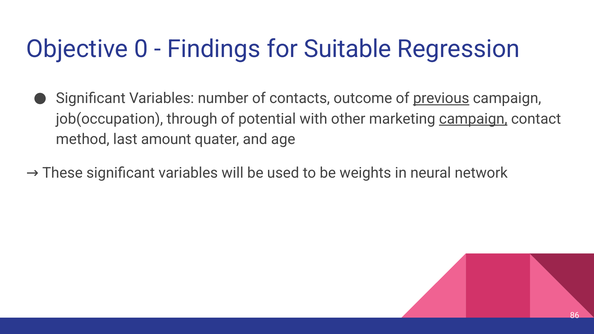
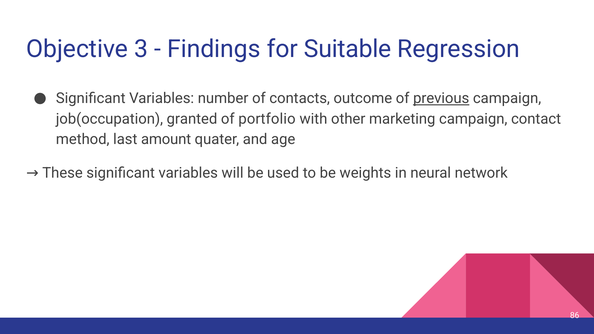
0: 0 -> 3
through: through -> granted
potential: potential -> portfolio
campaign at (473, 119) underline: present -> none
